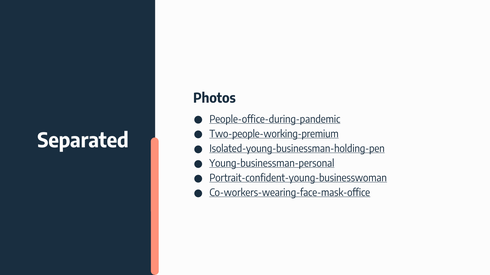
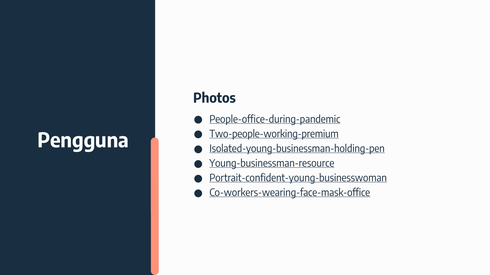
Separated: Separated -> Pengguna
Young-businessman-personal: Young-businessman-personal -> Young-businessman-resource
